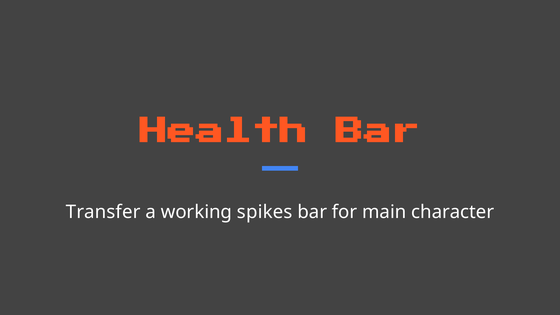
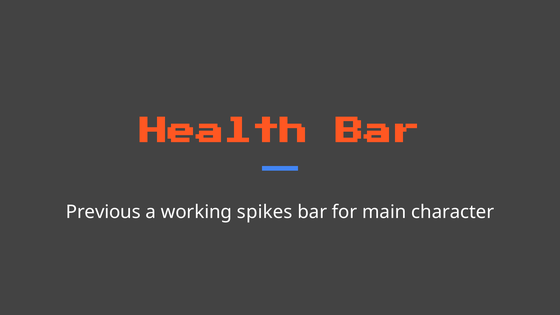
Transfer: Transfer -> Previous
